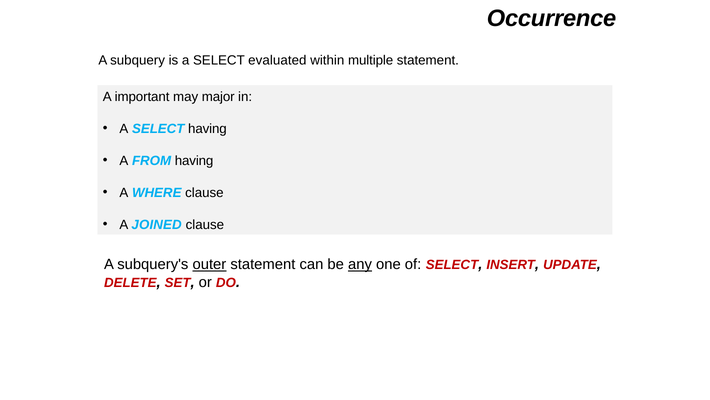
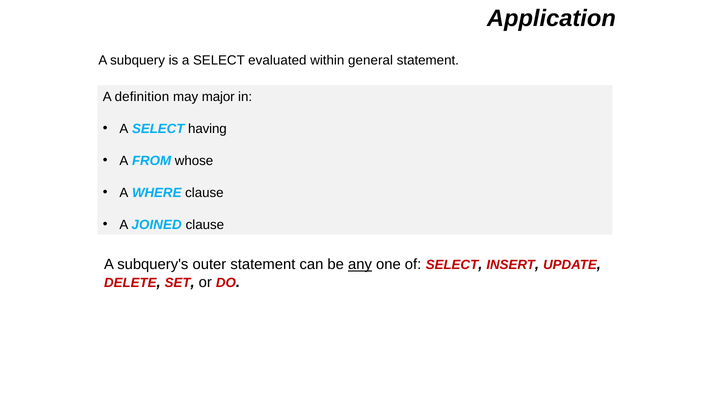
Occurrence: Occurrence -> Application
multiple: multiple -> general
important: important -> definition
FROM having: having -> whose
outer underline: present -> none
